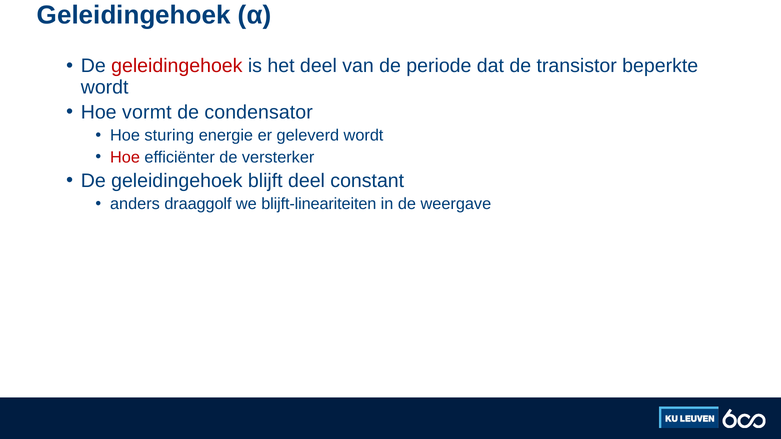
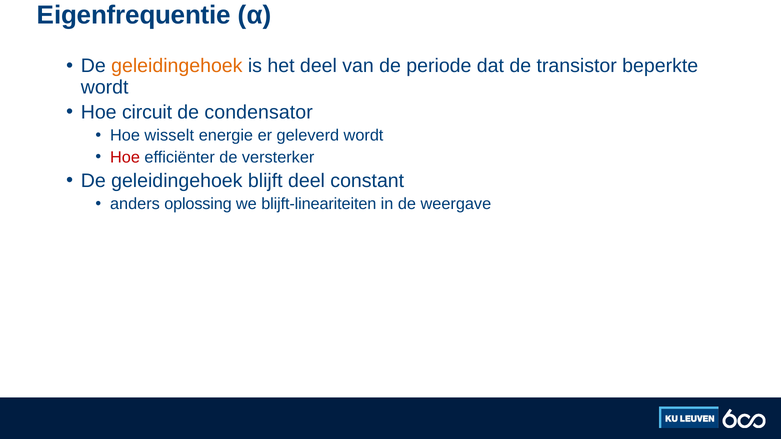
Geleidingehoek at (134, 15): Geleidingehoek -> Eigenfrequentie
geleidingehoek at (177, 66) colour: red -> orange
vormt: vormt -> circuit
sturing: sturing -> wisselt
draaggolf: draaggolf -> oplossing
